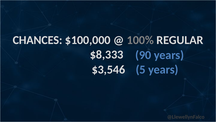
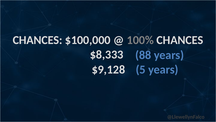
100% REGULAR: REGULAR -> CHANCES
90: 90 -> 88
$3,546: $3,546 -> $9,128
